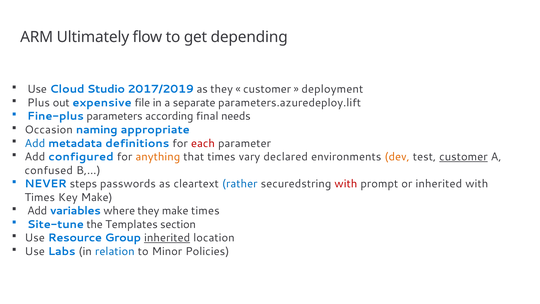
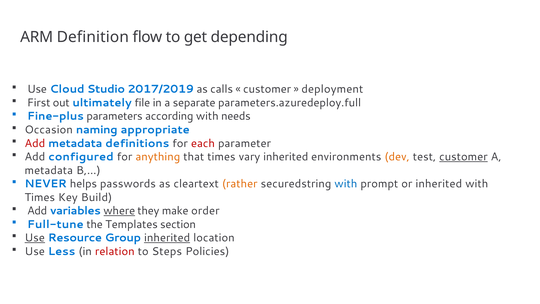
Ultimately: Ultimately -> Definition
as they: they -> calls
Plus: Plus -> First
expensive: expensive -> ultimately
parameters.azuredeploy.lift: parameters.azuredeploy.lift -> parameters.azuredeploy.full
according final: final -> with
Add at (35, 143) colour: blue -> red
vary declared: declared -> inherited
confused at (49, 170): confused -> metadata
steps: steps -> helps
rather colour: blue -> orange
with at (346, 184) colour: red -> blue
Key Make: Make -> Build
where underline: none -> present
make times: times -> order
Site-tune: Site-tune -> Full-tune
Use at (35, 238) underline: none -> present
Labs: Labs -> Less
relation colour: blue -> red
Minor: Minor -> Steps
